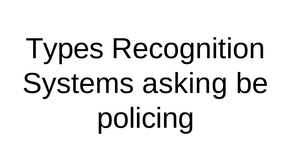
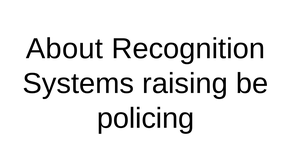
Types: Types -> About
asking: asking -> raising
